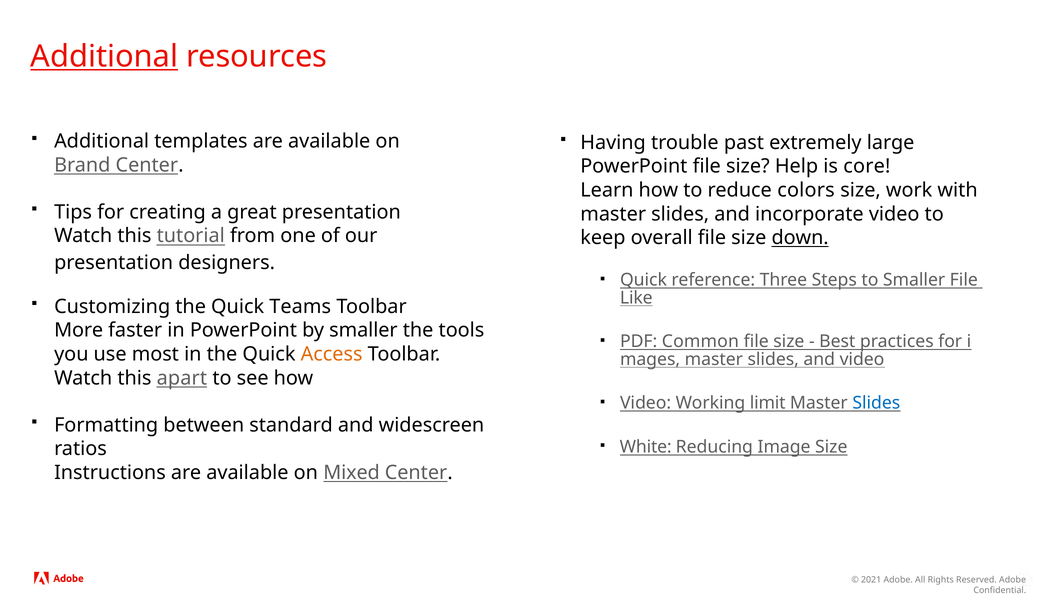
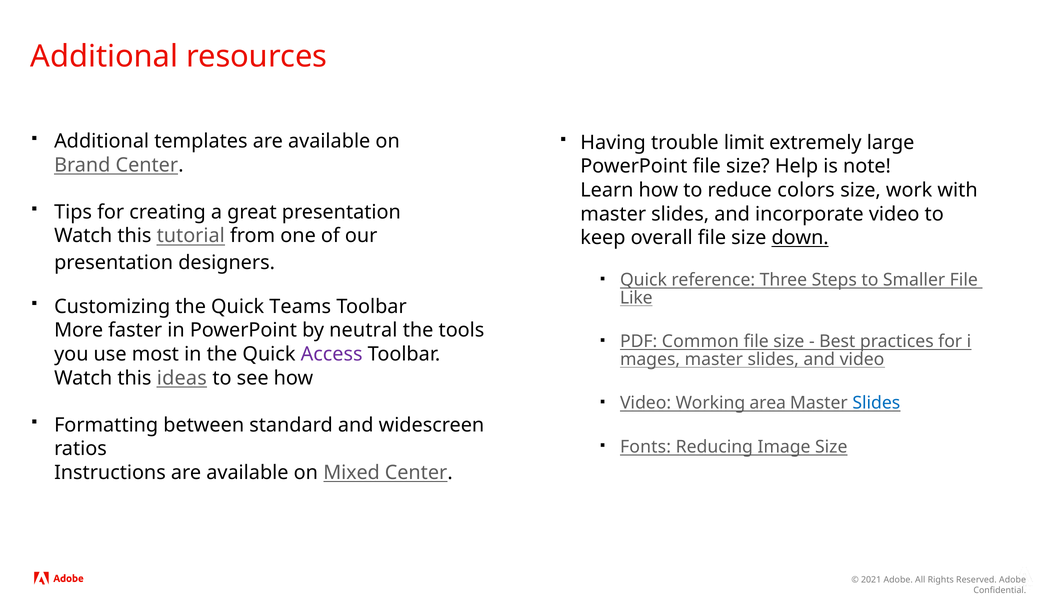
Additional at (104, 56) underline: present -> none
past: past -> limit
core: core -> note
by smaller: smaller -> neutral
Access colour: orange -> purple
apart: apart -> ideas
limit: limit -> area
White: White -> Fonts
